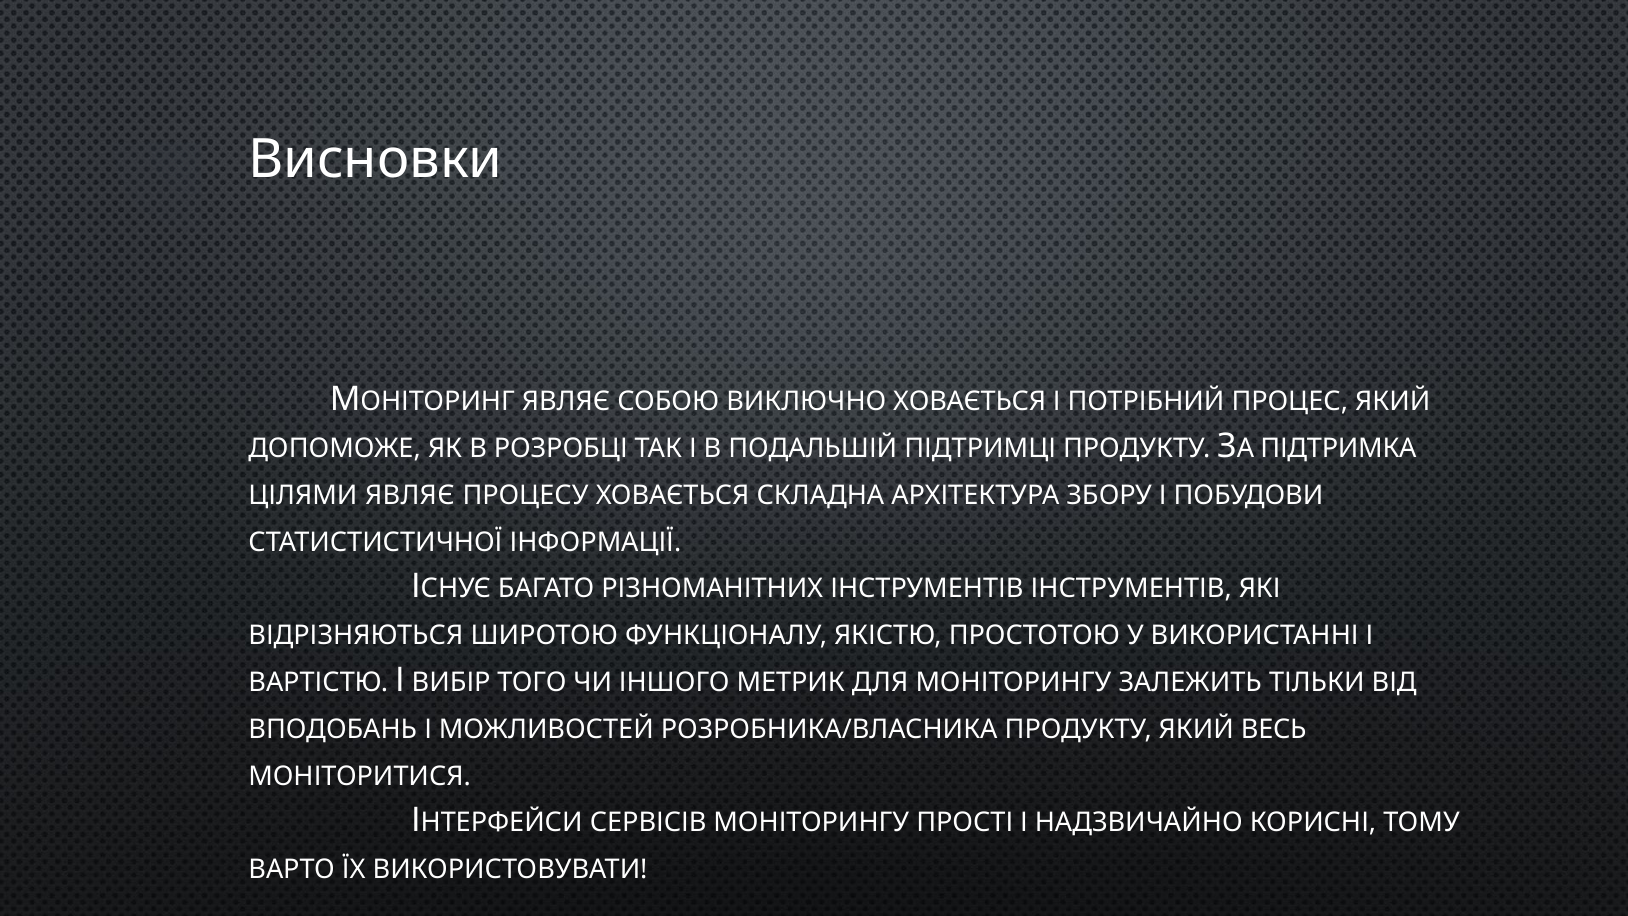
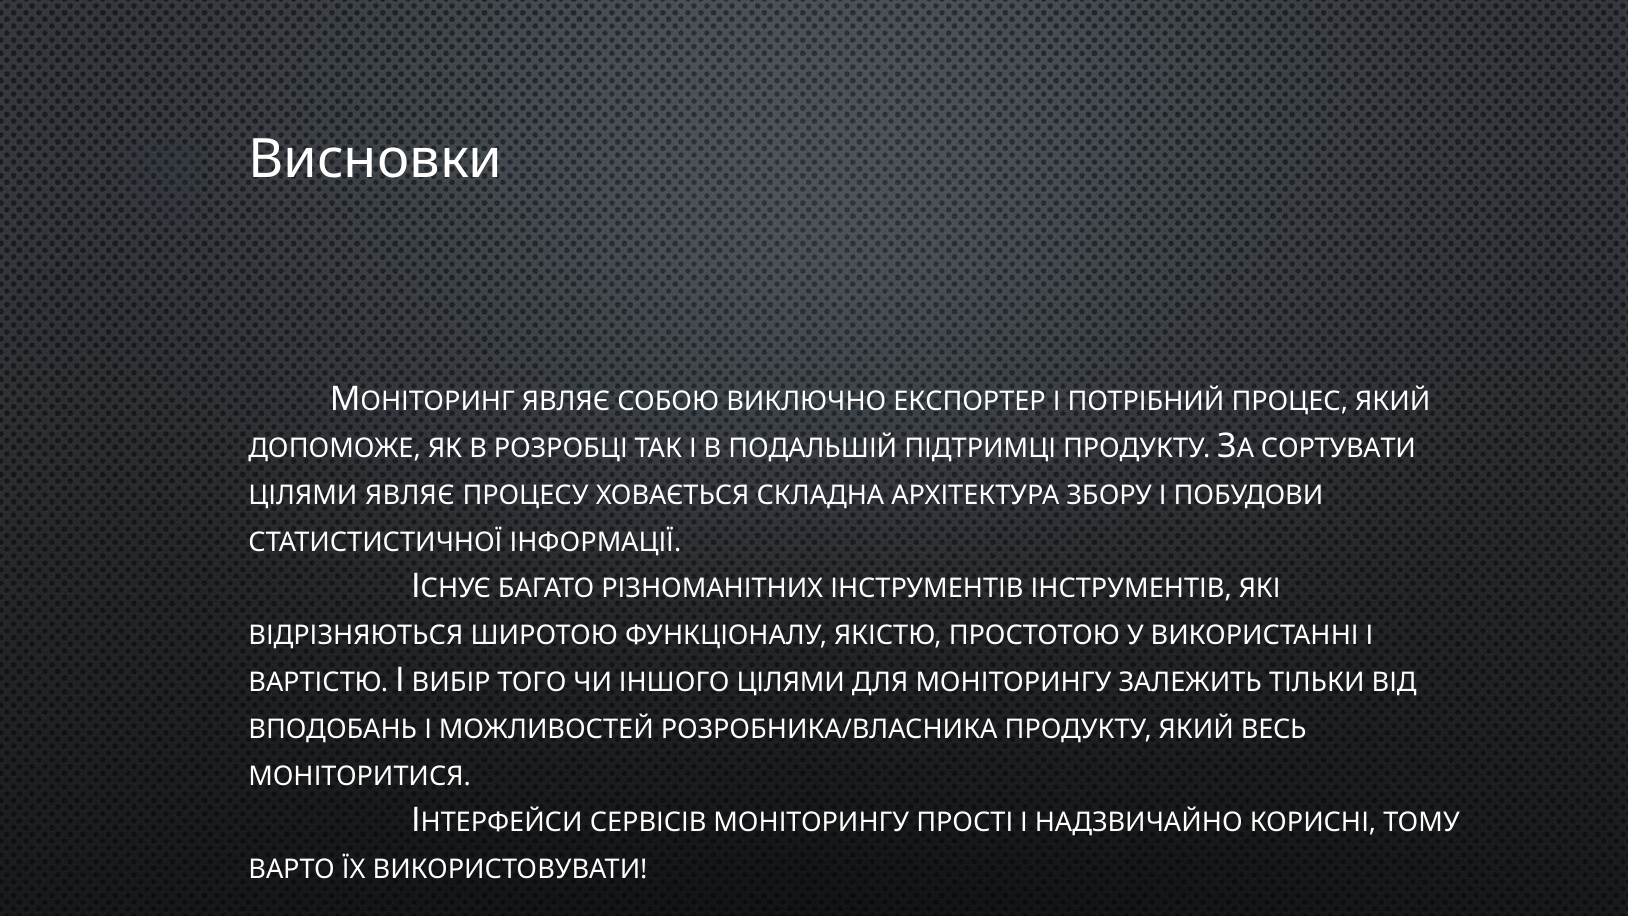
ВИКЛЮЧНО ХОВАЄТЬСЯ: ХОВАЄТЬСЯ -> ЕКСПОРТЕР
ПІДТРИМКА: ПІДТРИМКА -> СОРТУВАТИ
ІНШОГО МЕТРИК: МЕТРИК -> ЦІЛЯМИ
